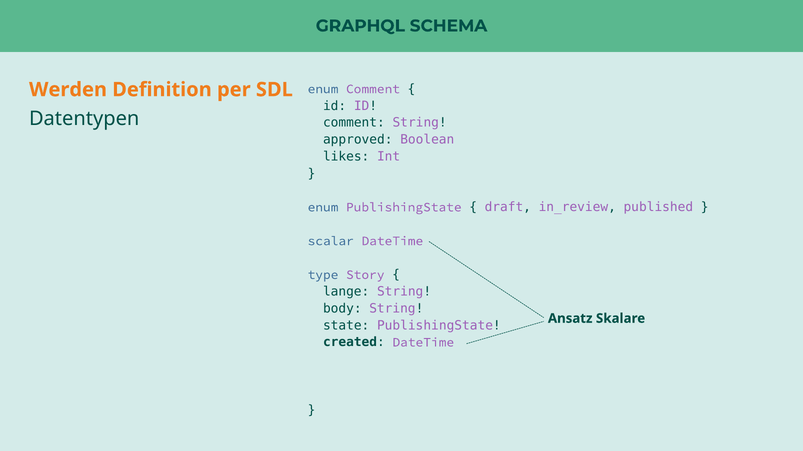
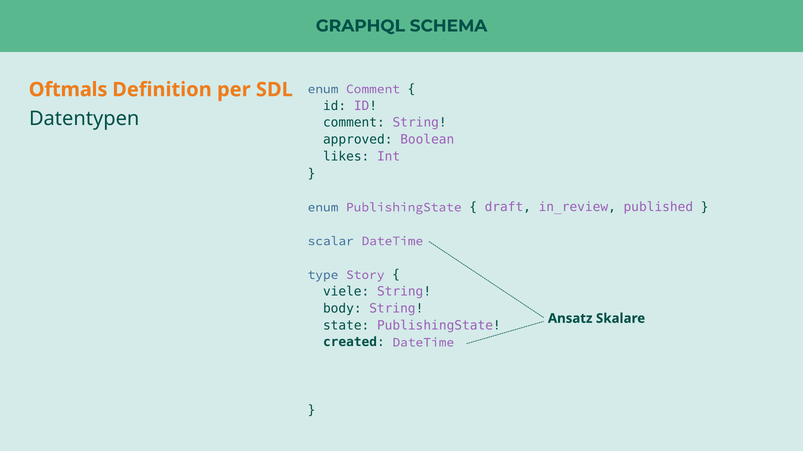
Werden: Werden -> Oftmals
lange: lange -> viele
